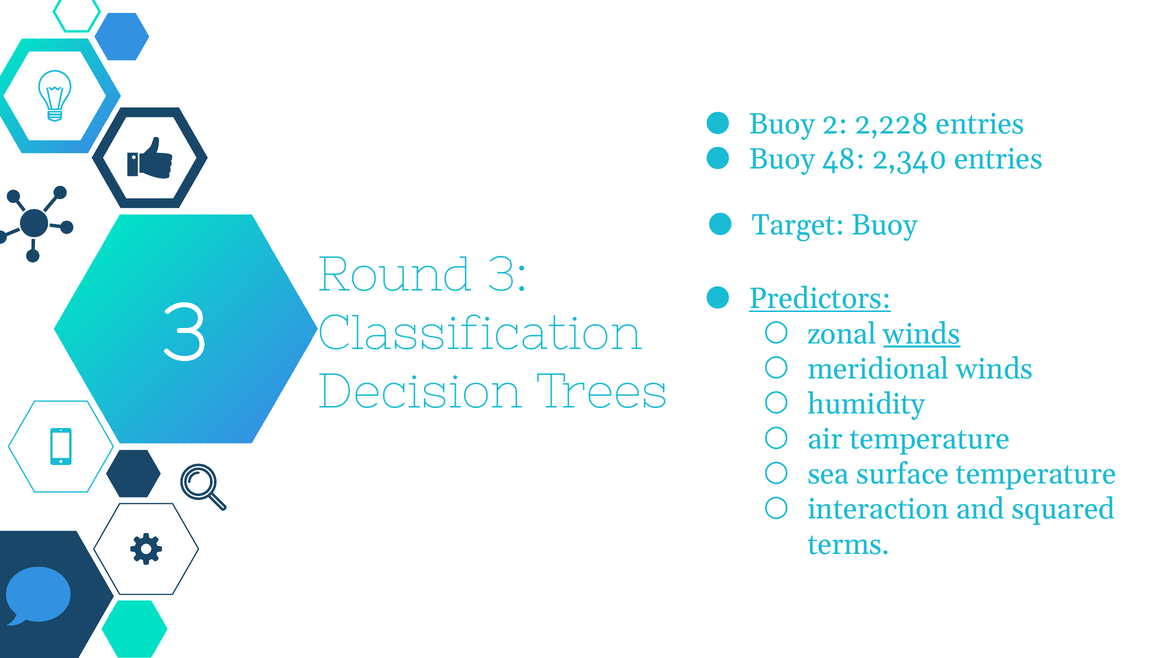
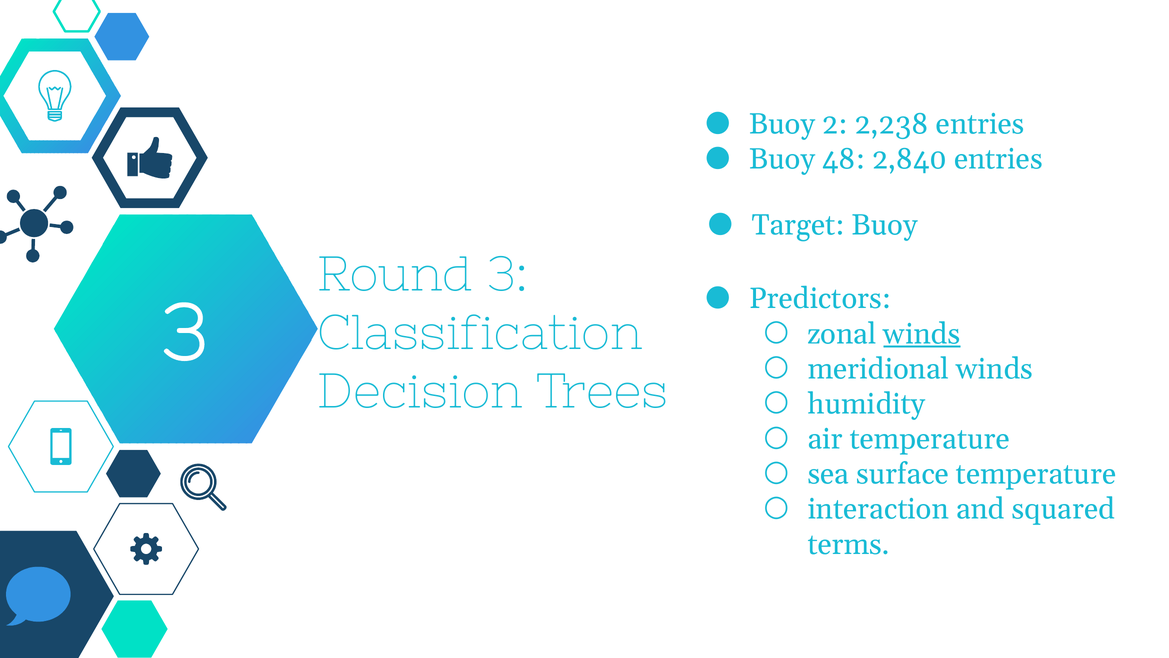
2,228: 2,228 -> 2,238
2,340: 2,340 -> 2,840
Predictors underline: present -> none
